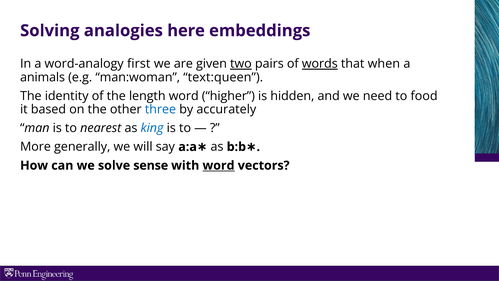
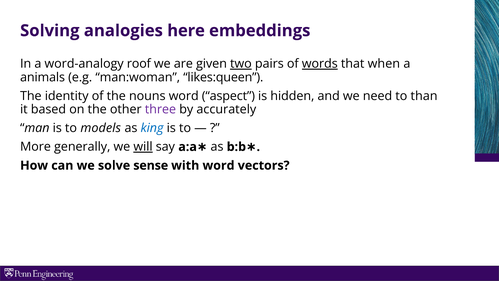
first: first -> roof
text:queen: text:queen -> likes:queen
length: length -> nouns
higher: higher -> aspect
food: food -> than
three colour: blue -> purple
nearest: nearest -> models
will underline: none -> present
word at (219, 165) underline: present -> none
